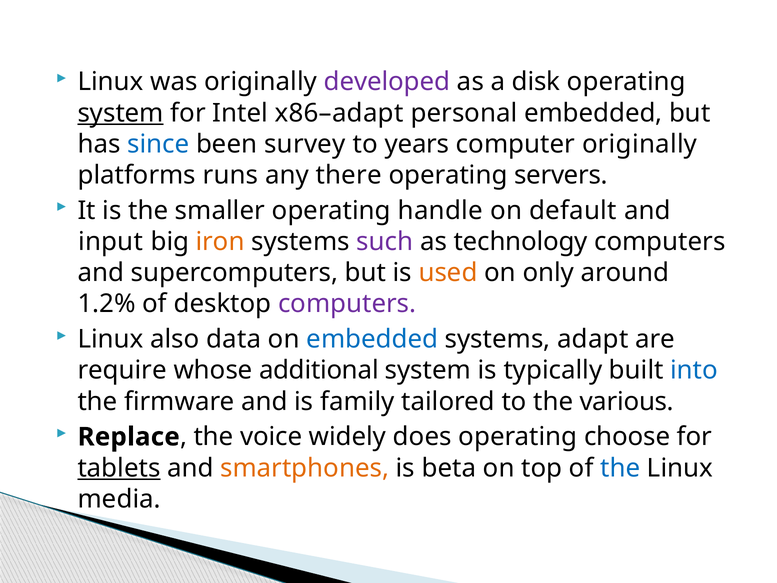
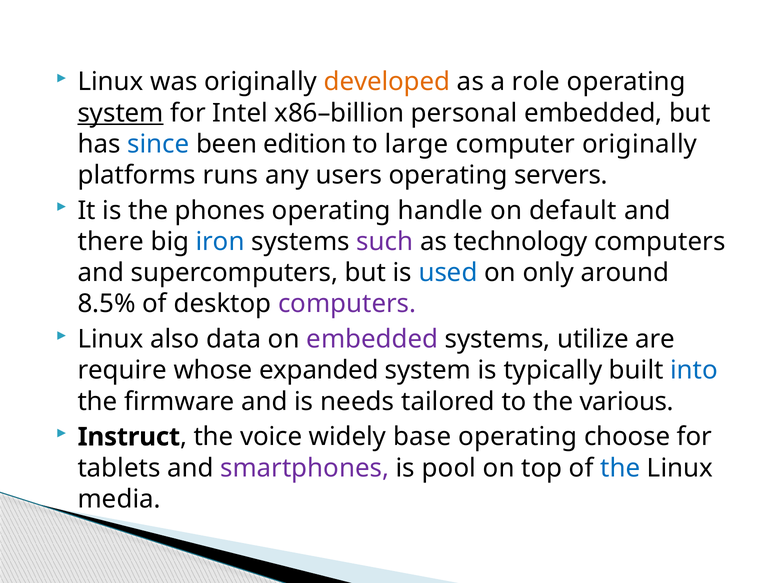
developed colour: purple -> orange
disk: disk -> role
x86–adapt: x86–adapt -> x86–billion
survey: survey -> edition
years: years -> large
there: there -> users
smaller: smaller -> phones
input: input -> there
iron colour: orange -> blue
used colour: orange -> blue
1.2%: 1.2% -> 8.5%
embedded at (372, 339) colour: blue -> purple
adapt: adapt -> utilize
additional: additional -> expanded
family: family -> needs
Replace: Replace -> Instruct
does: does -> base
tablets underline: present -> none
smartphones colour: orange -> purple
beta: beta -> pool
